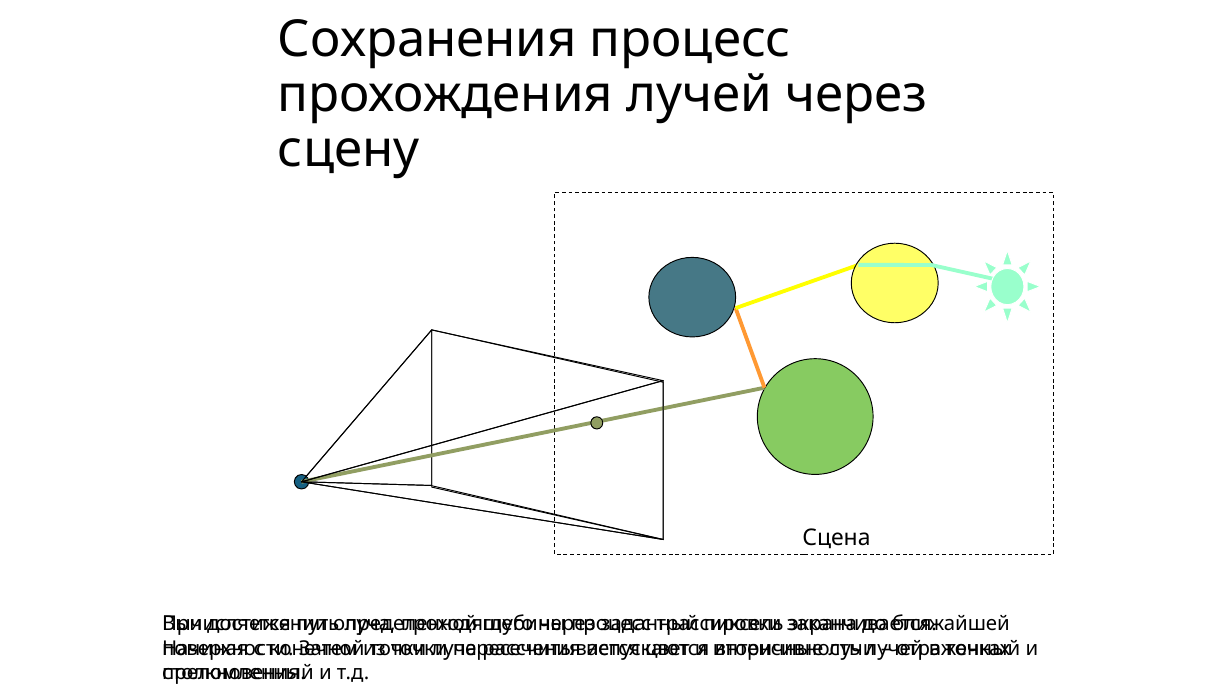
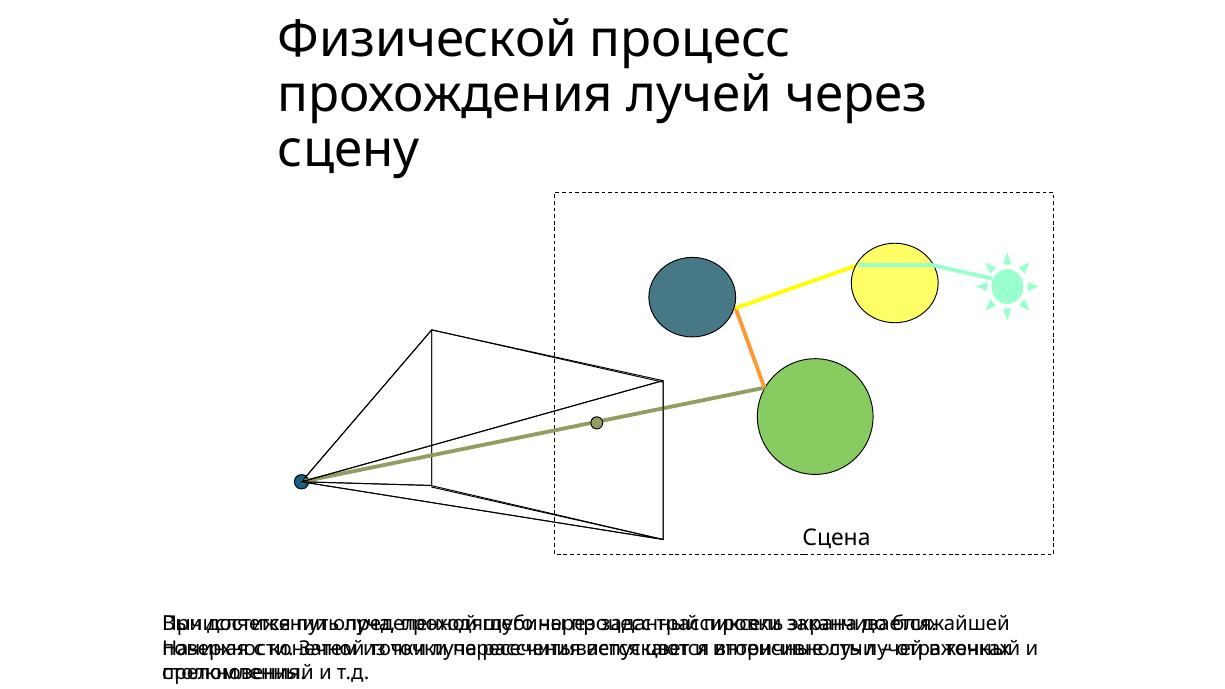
Сохранения: Сохранения -> Физической
